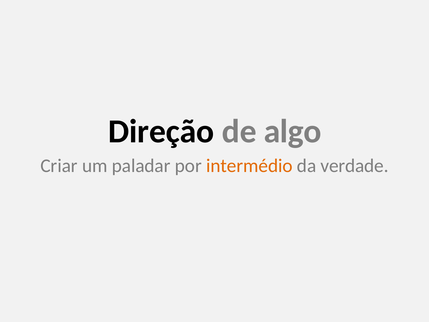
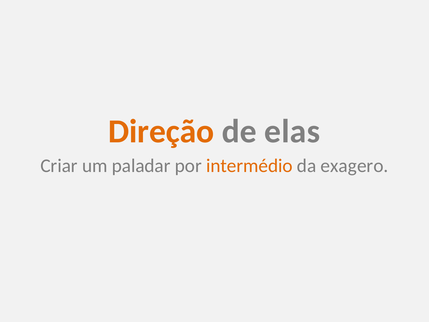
Direção colour: black -> orange
algo: algo -> elas
verdade: verdade -> exagero
